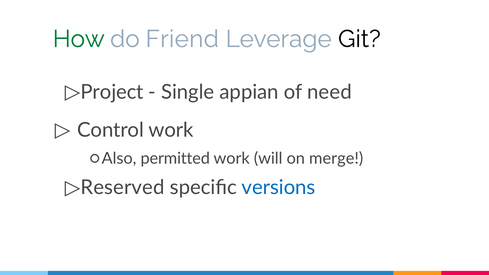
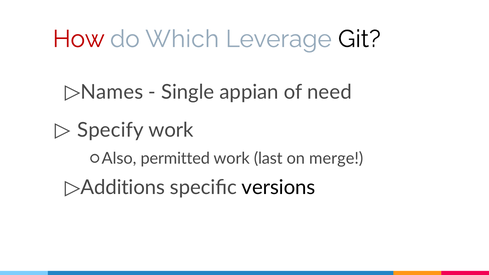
How colour: green -> red
Friend: Friend -> Which
Project: Project -> Names
Control: Control -> Specify
will: will -> last
Reserved: Reserved -> Additions
versions colour: blue -> black
